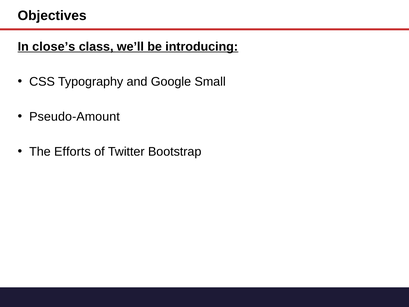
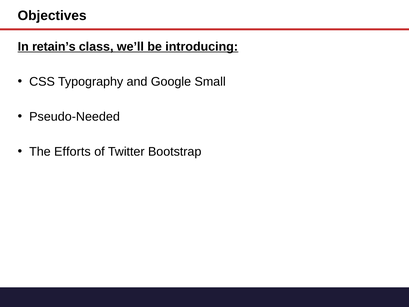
close’s: close’s -> retain’s
Pseudo-Amount: Pseudo-Amount -> Pseudo-Needed
